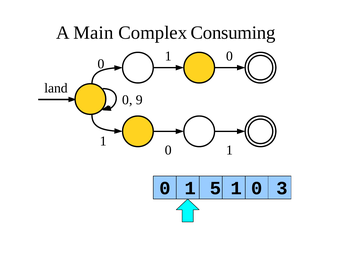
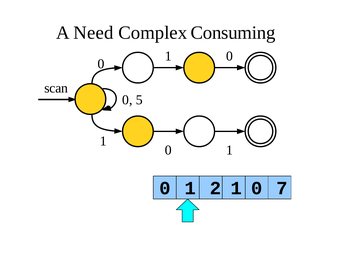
Main: Main -> Need
land: land -> scan
9: 9 -> 5
5: 5 -> 2
3: 3 -> 7
